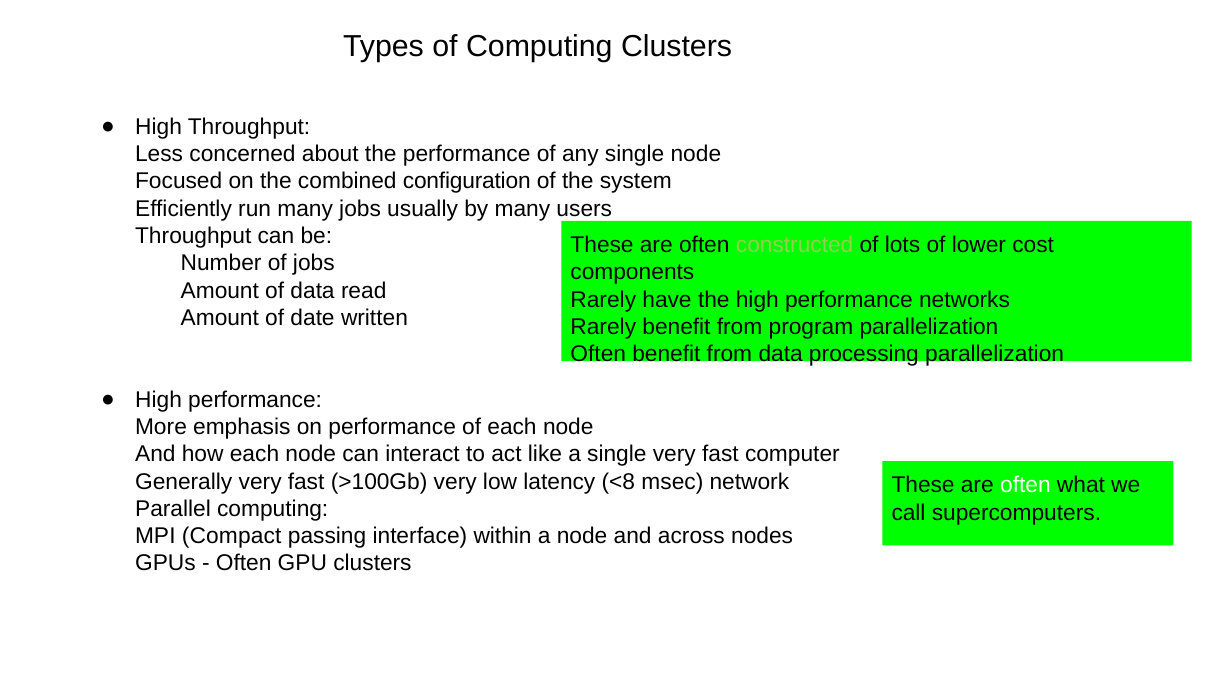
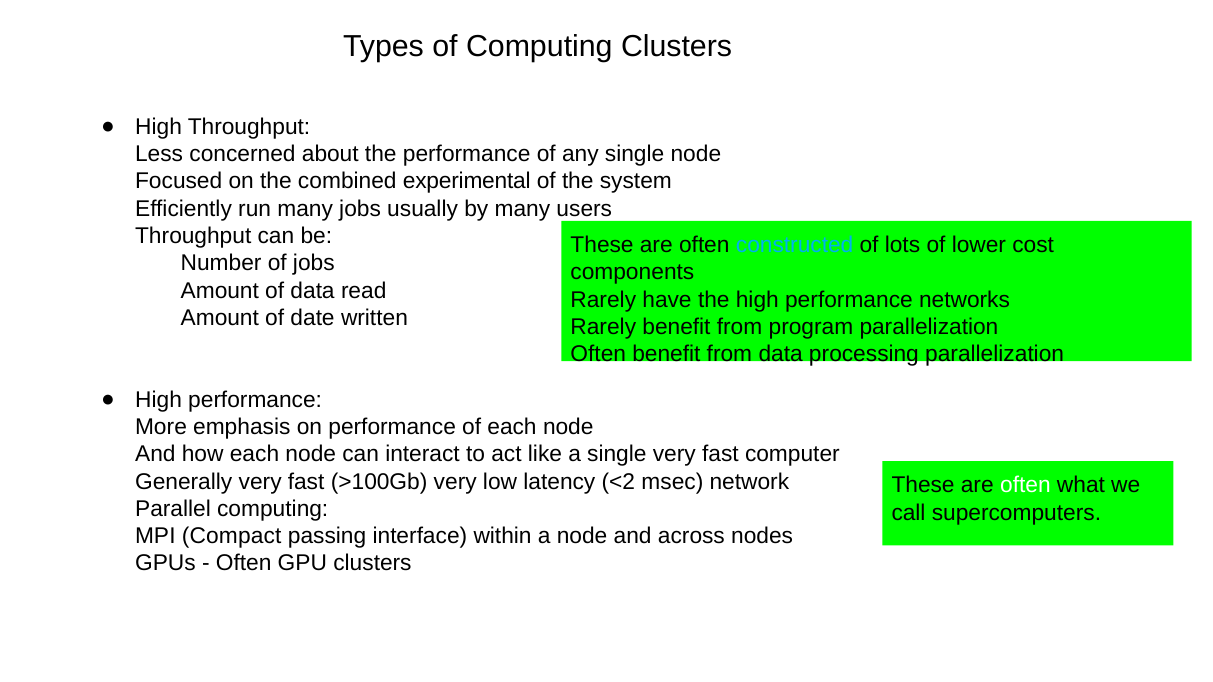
configuration: configuration -> experimental
constructed colour: light green -> light blue
<8: <8 -> <2
